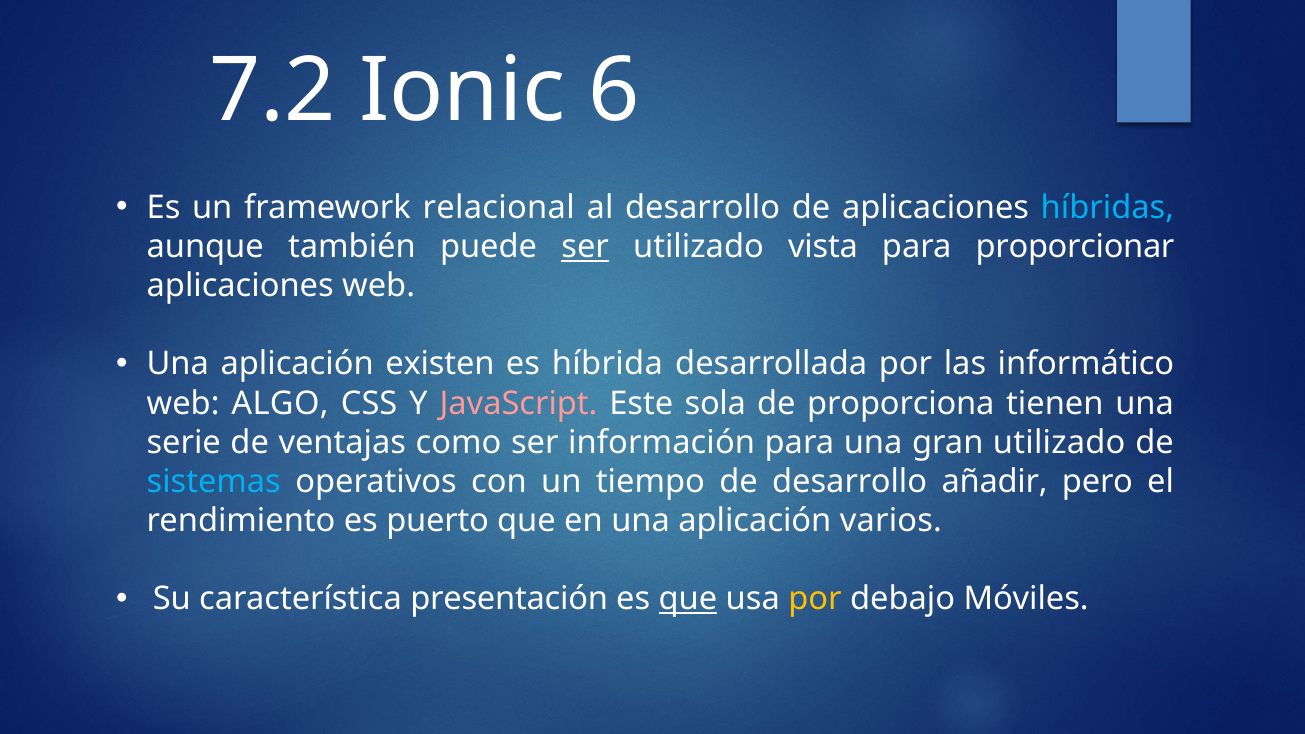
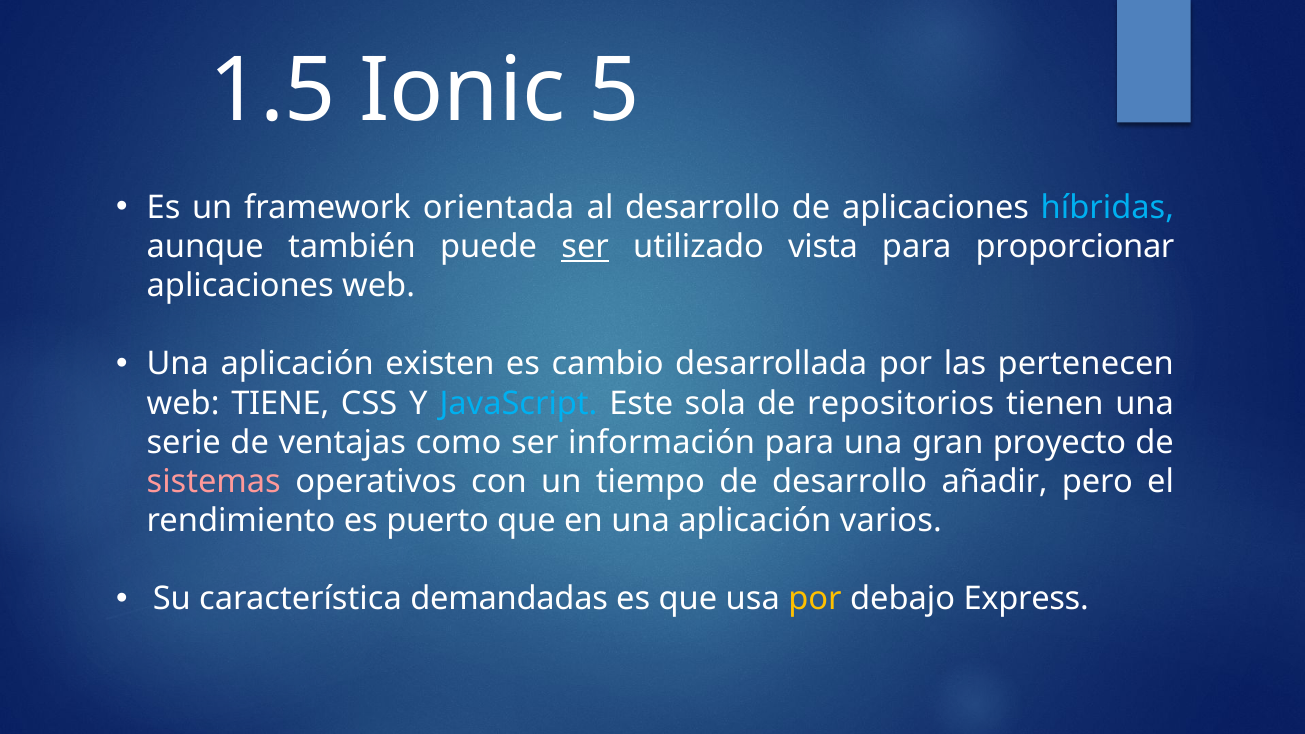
7.2: 7.2 -> 1.5
6: 6 -> 5
relacional: relacional -> orientada
híbrida: híbrida -> cambio
informático: informático -> pertenecen
ALGO: ALGO -> TIENE
JavaScript colour: pink -> light blue
proporciona: proporciona -> repositorios
gran utilizado: utilizado -> proyecto
sistemas colour: light blue -> pink
presentación: presentación -> demandadas
que at (688, 599) underline: present -> none
Móviles: Móviles -> Express
